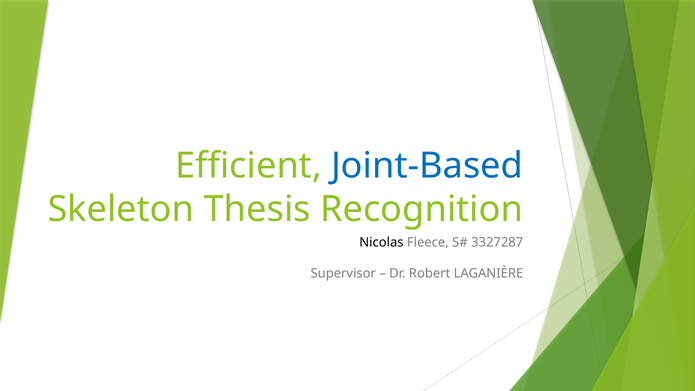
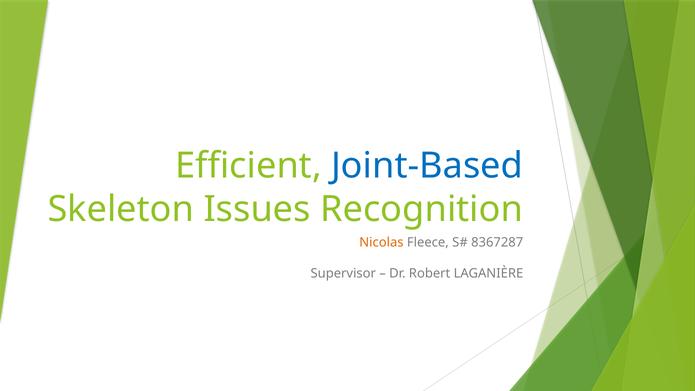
Thesis: Thesis -> Issues
Nicolas colour: black -> orange
3327287: 3327287 -> 8367287
